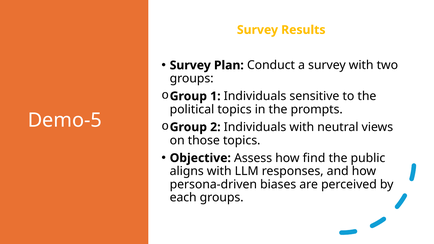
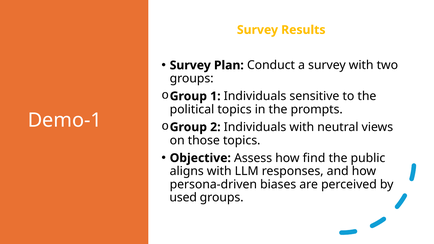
Demo-5: Demo-5 -> Demo-1
each: each -> used
